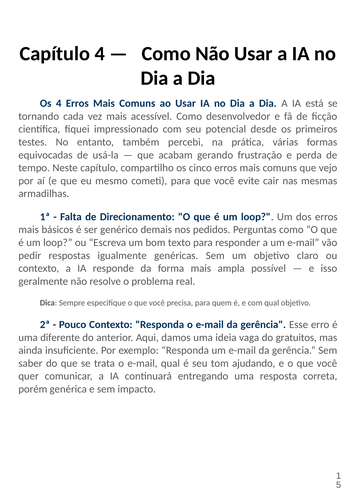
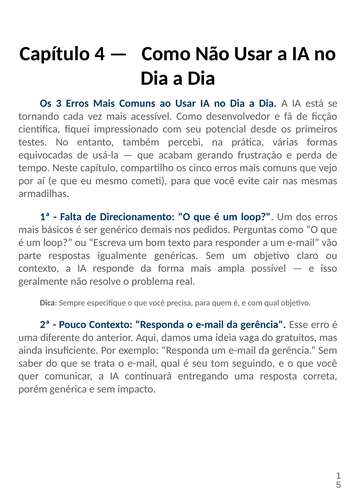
Os 4: 4 -> 3
pedir: pedir -> parte
ajudando: ajudando -> seguindo
